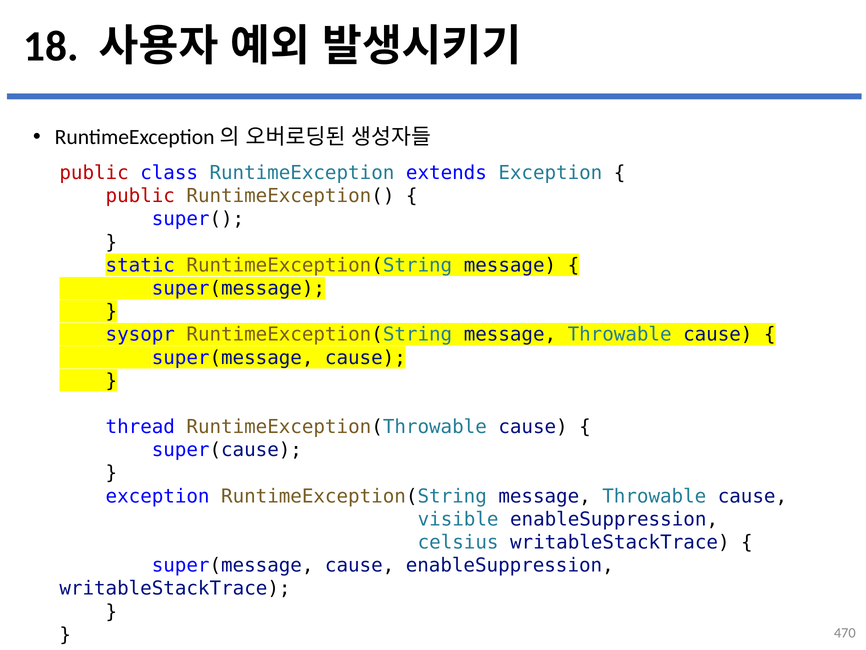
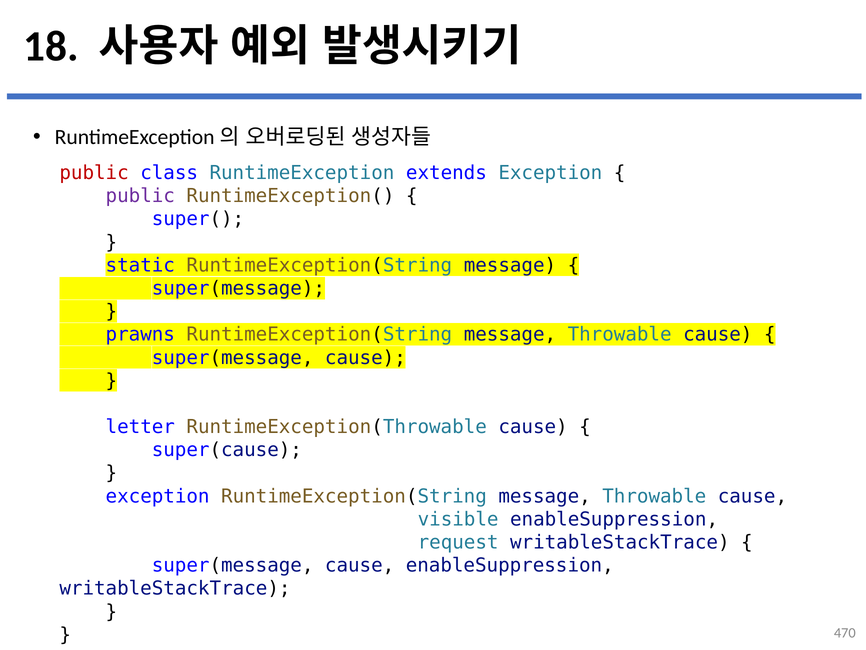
public at (140, 196) colour: red -> purple
sysopr: sysopr -> prawns
thread: thread -> letter
celsius: celsius -> request
